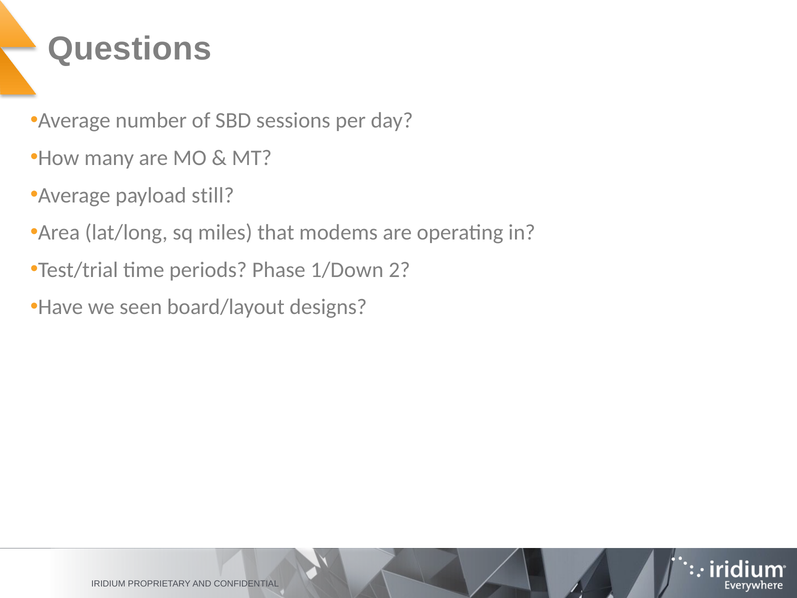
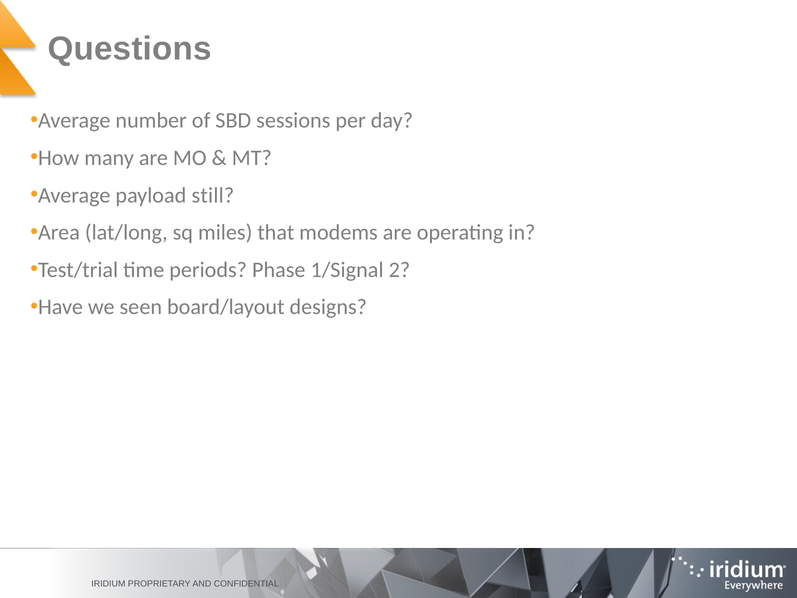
1/Down: 1/Down -> 1/Signal
